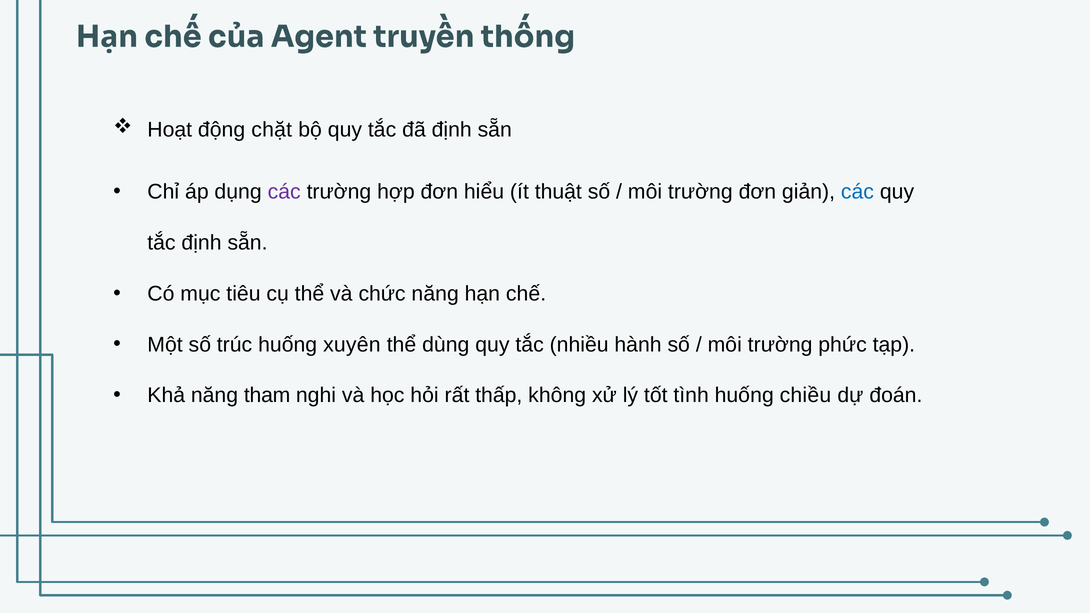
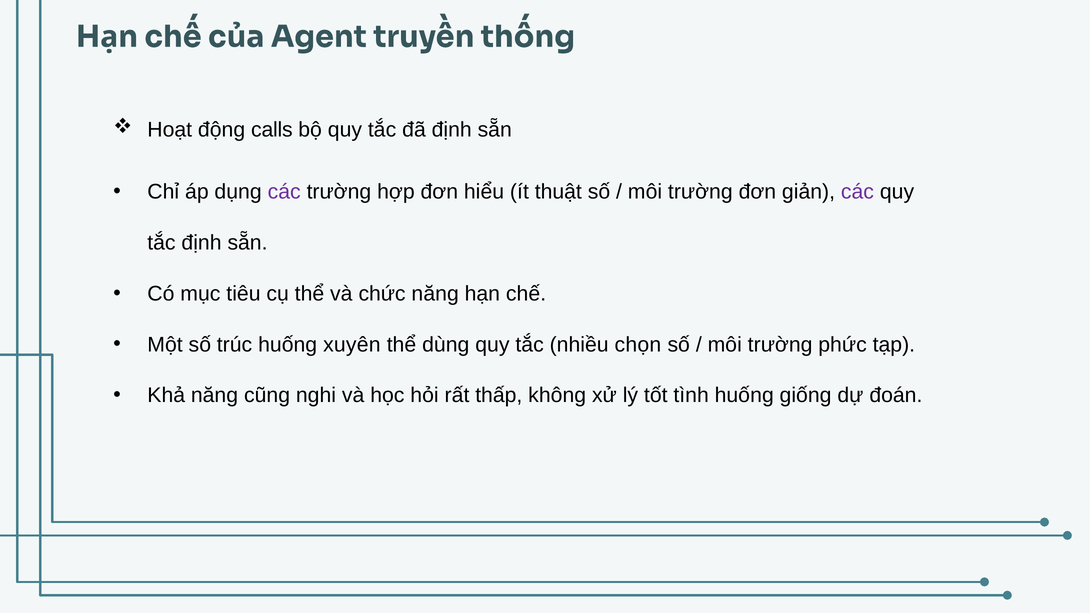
chặt: chặt -> calls
các at (857, 192) colour: blue -> purple
hành: hành -> chọn
tham: tham -> cũng
chiều: chiều -> giống
